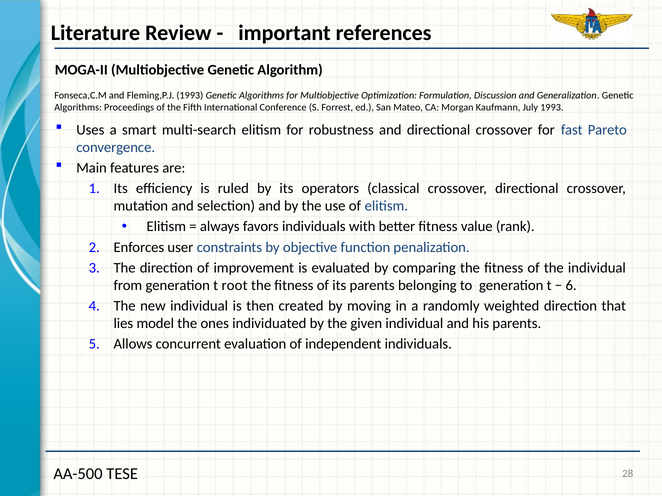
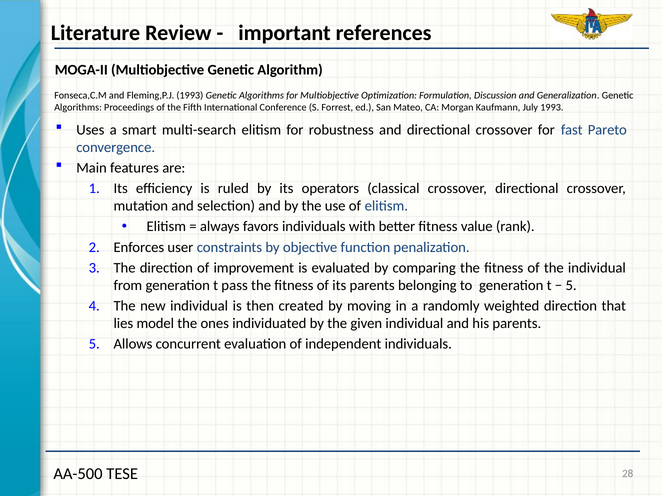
root: root -> pass
6 at (571, 286): 6 -> 5
